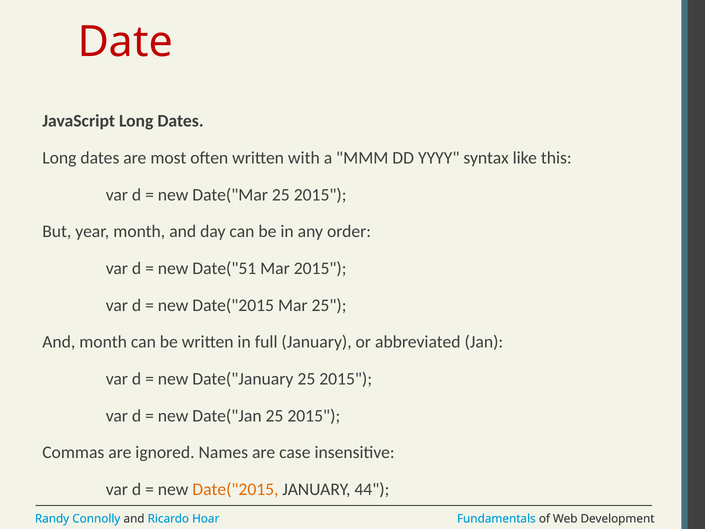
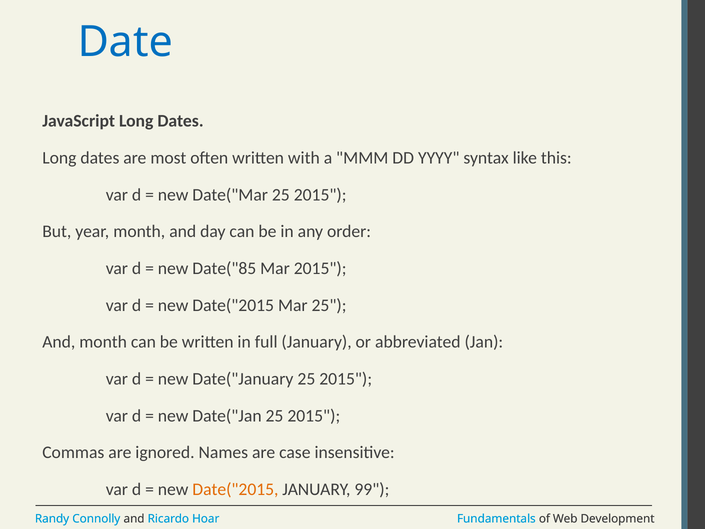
Date colour: red -> blue
Date("51: Date("51 -> Date("85
44: 44 -> 99
